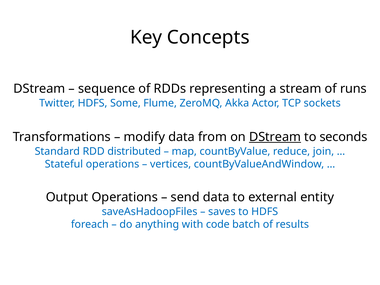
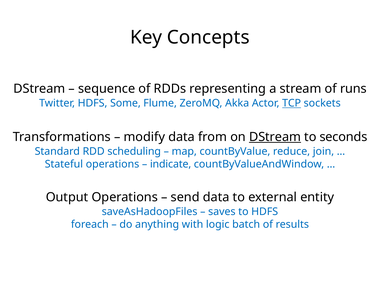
TCP underline: none -> present
distributed: distributed -> scheduling
vertices: vertices -> indicate
code: code -> logic
